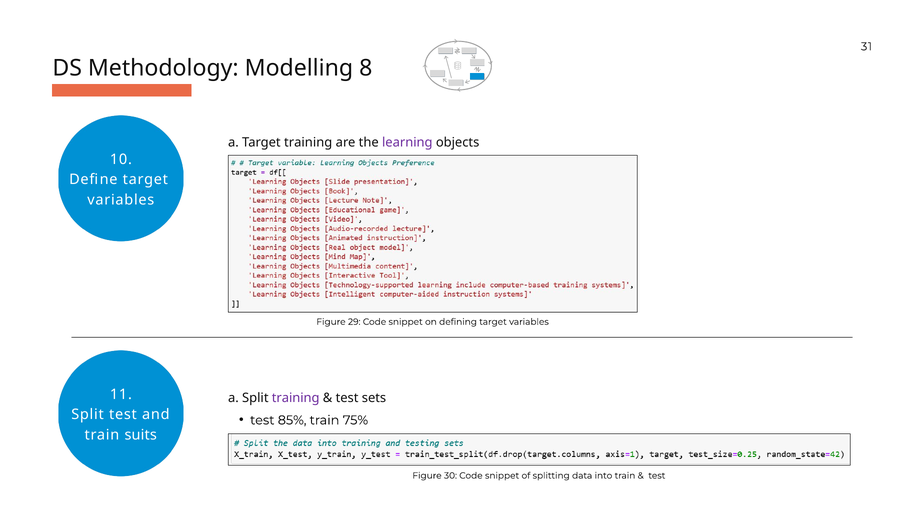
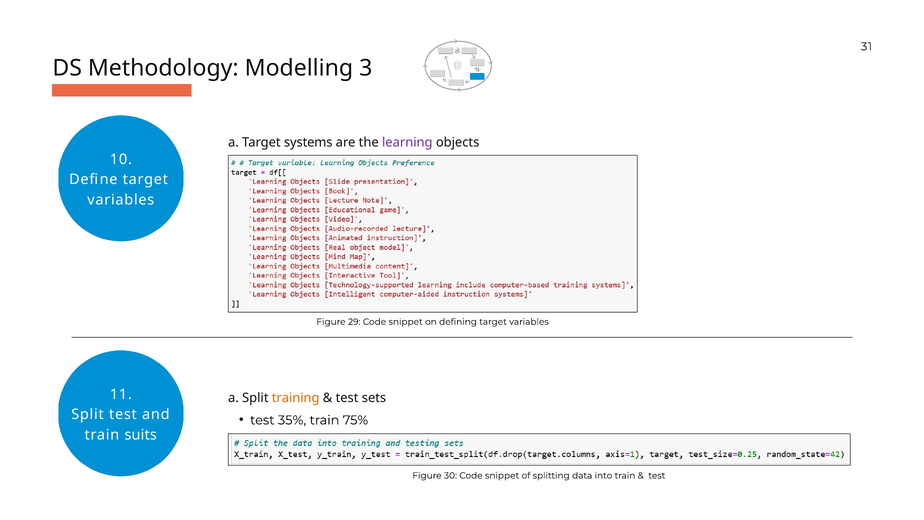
8: 8 -> 3
Target training: training -> systems
training at (296, 398) colour: purple -> orange
85%: 85% -> 35%
